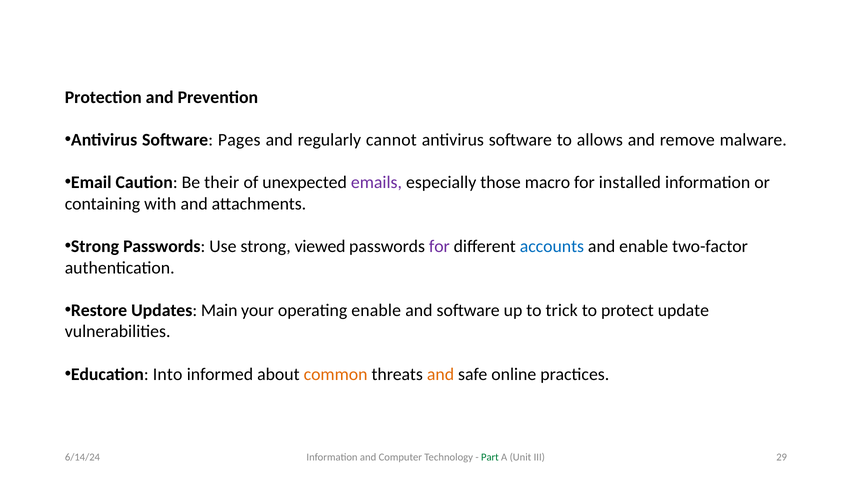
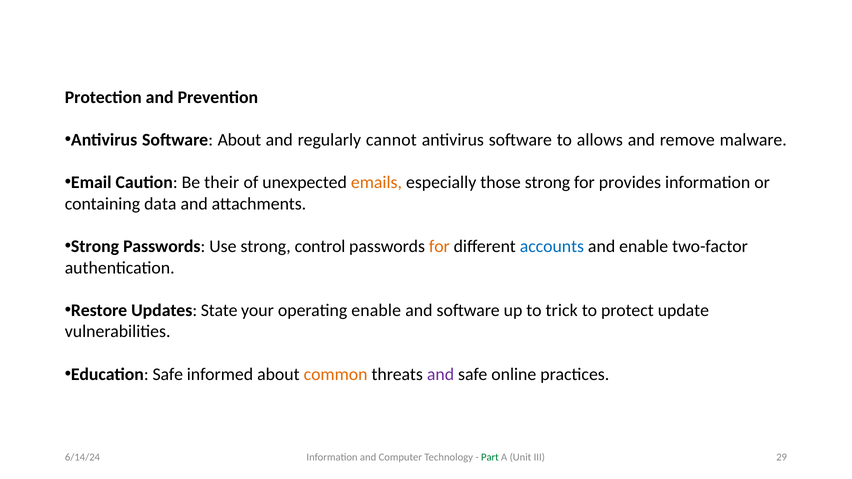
Software Pages: Pages -> About
emails colour: purple -> orange
those macro: macro -> strong
installed: installed -> provides
with: with -> data
viewed: viewed -> control
for at (439, 247) colour: purple -> orange
Main: Main -> State
Education Into: Into -> Safe
and at (440, 374) colour: orange -> purple
